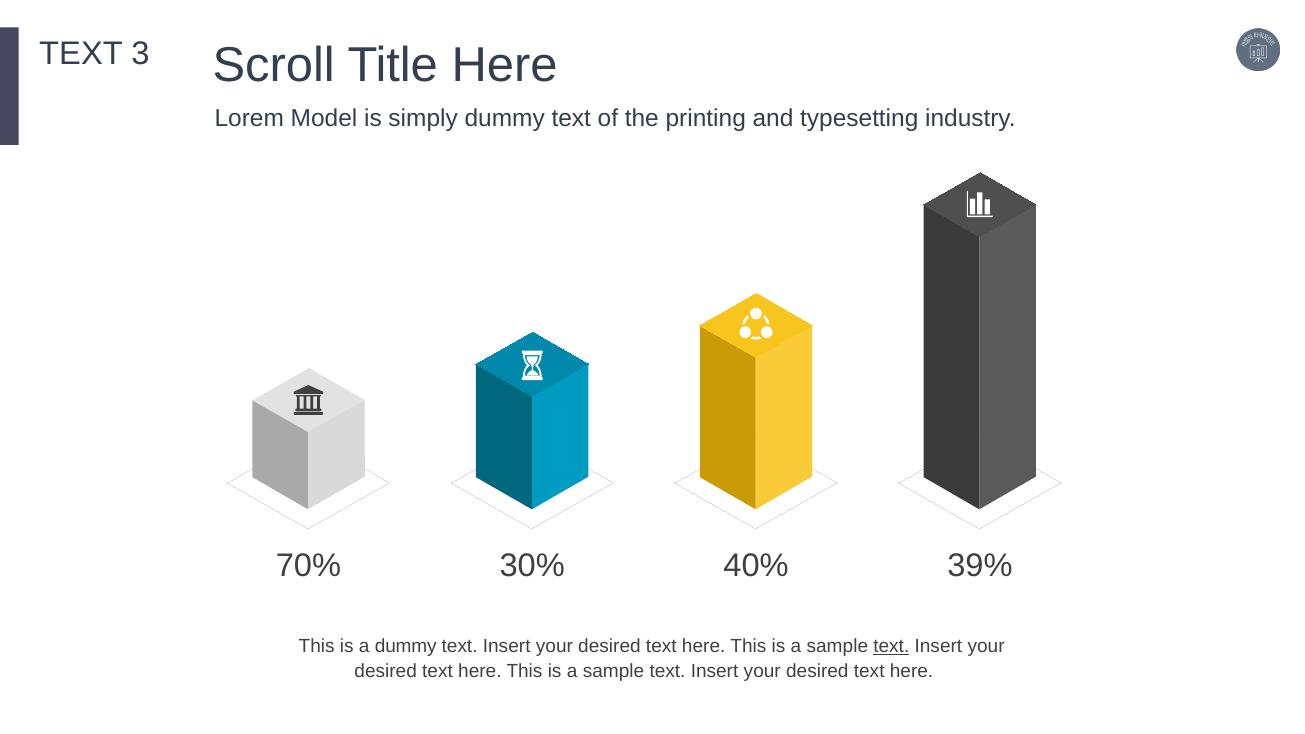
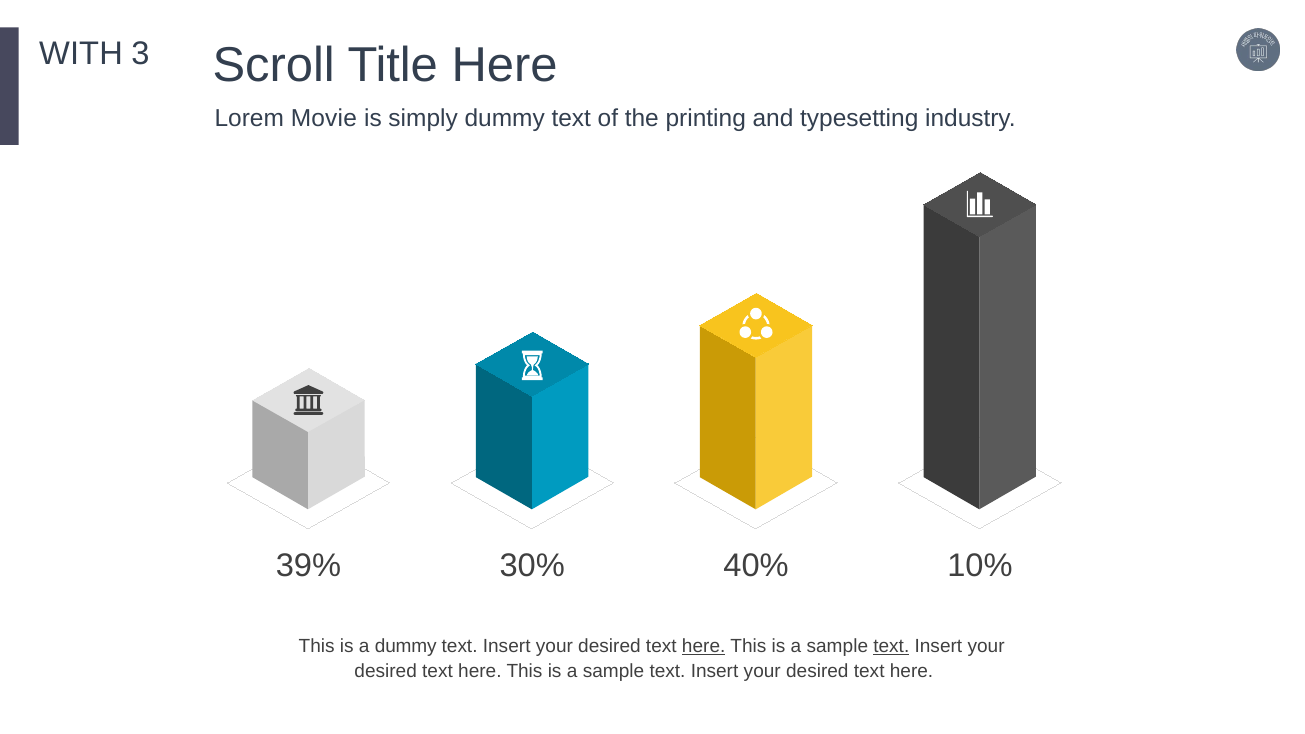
TEXT at (81, 54): TEXT -> WITH
Model: Model -> Movie
70%: 70% -> 39%
39%: 39% -> 10%
here at (704, 647) underline: none -> present
